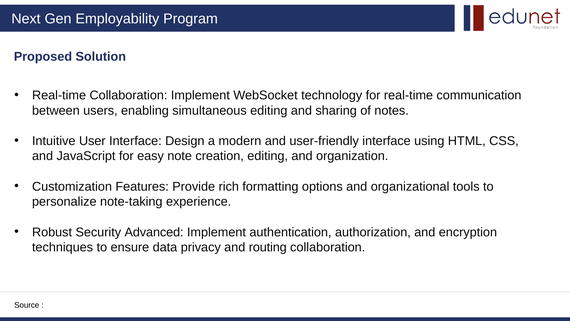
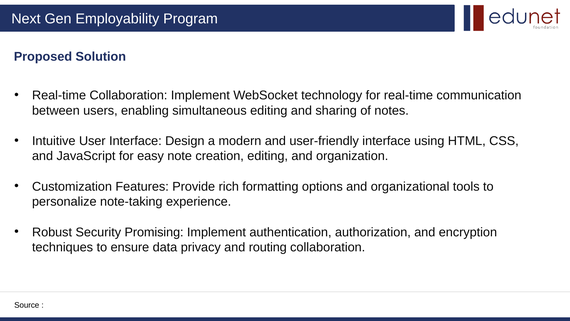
Advanced: Advanced -> Promising
